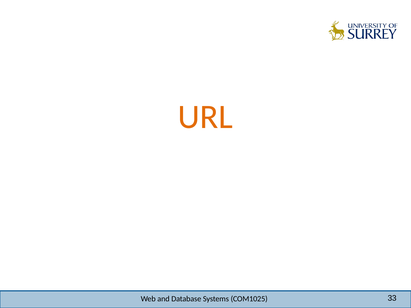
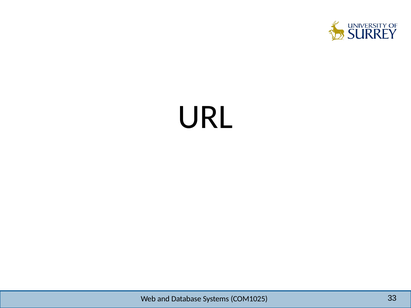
URL colour: orange -> black
